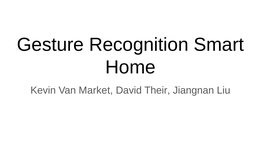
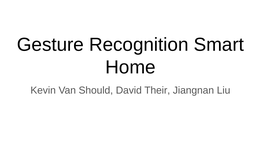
Market: Market -> Should
